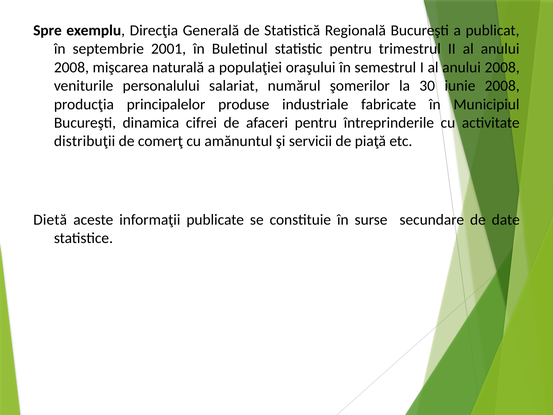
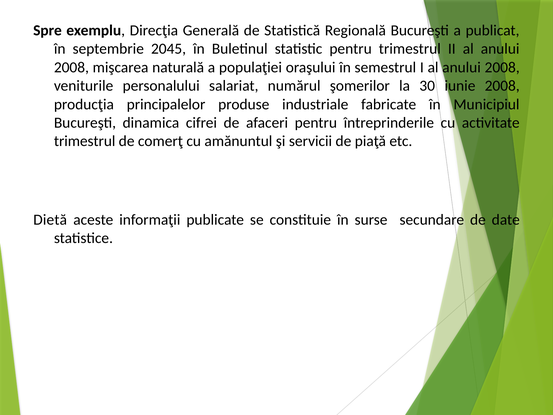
2001: 2001 -> 2045
distribuţii at (85, 141): distribuţii -> trimestrul
